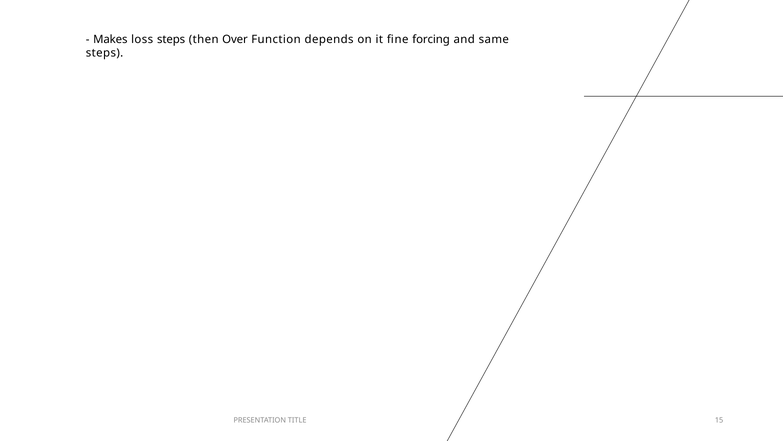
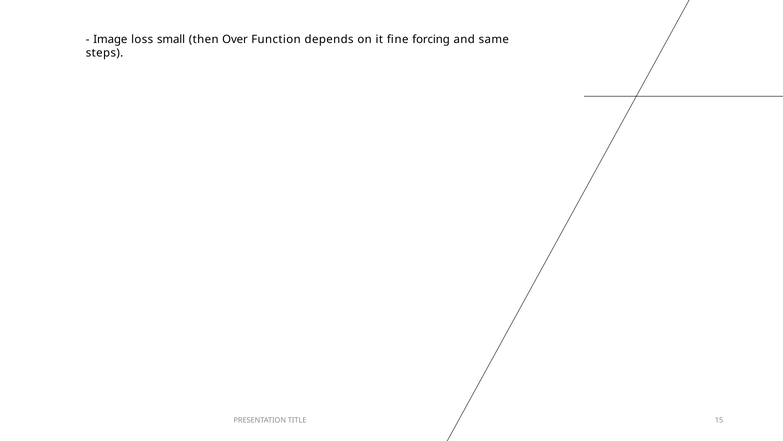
Makes: Makes -> Image
loss steps: steps -> small
